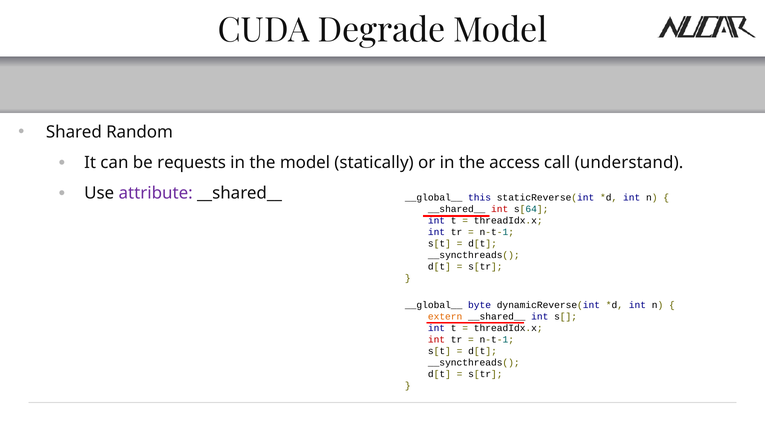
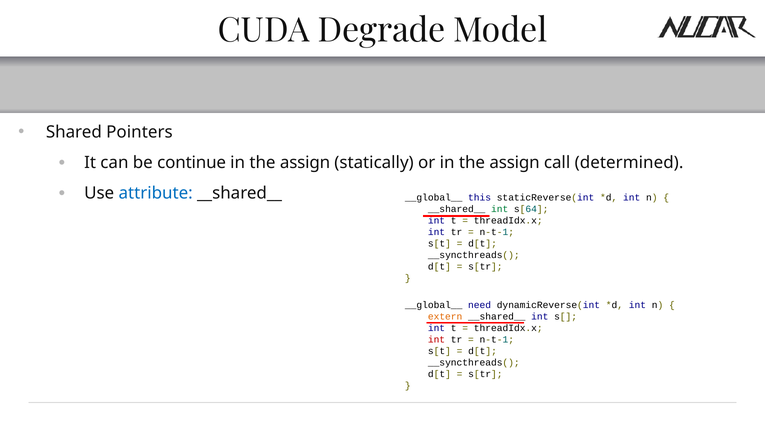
Random: Random -> Pointers
requests: requests -> continue
model at (305, 163): model -> assign
or in the access: access -> assign
understand: understand -> determined
attribute colour: purple -> blue
int at (500, 209) colour: red -> green
byte: byte -> need
